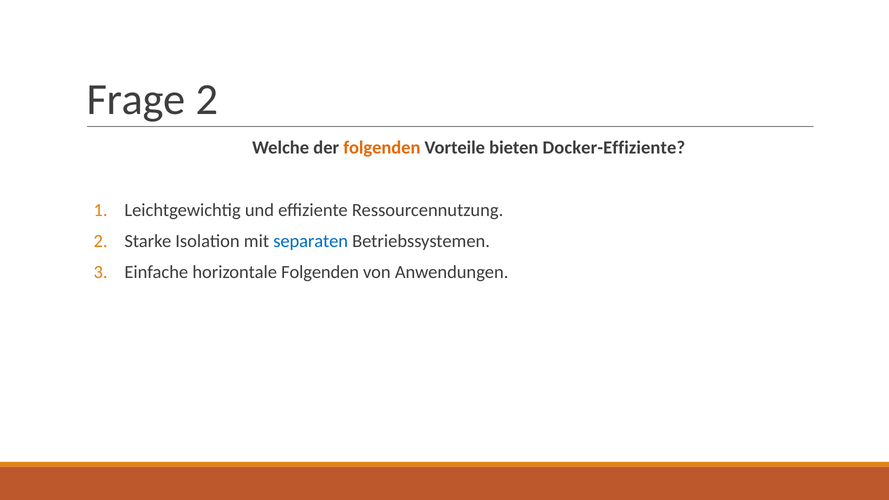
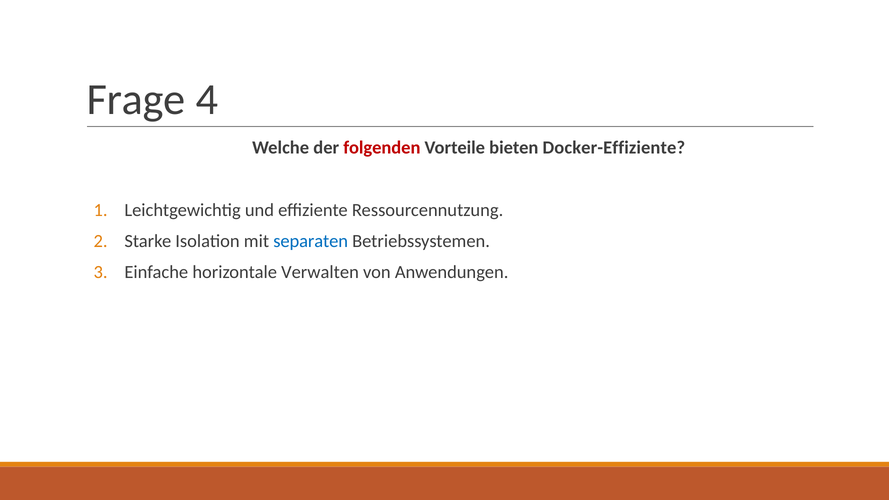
Frage 2: 2 -> 4
folgenden at (382, 148) colour: orange -> red
horizontale Folgenden: Folgenden -> Verwalten
